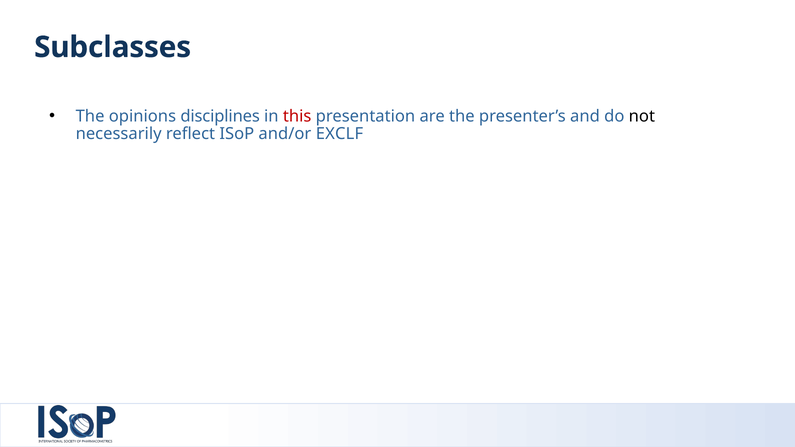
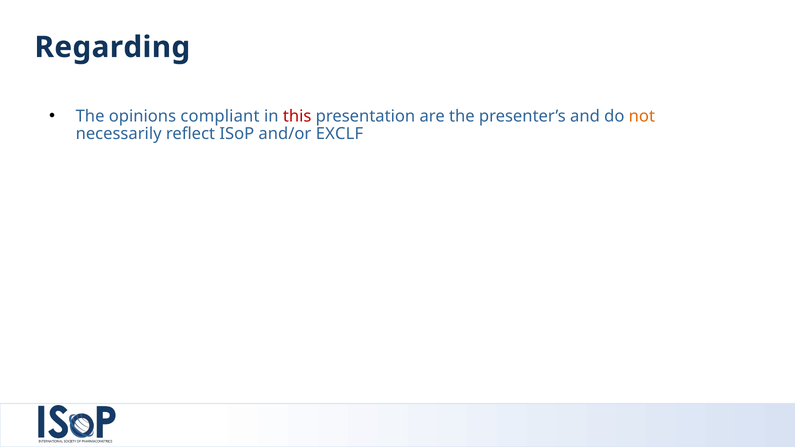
Subclasses: Subclasses -> Regarding
disciplines: disciplines -> compliant
not colour: black -> orange
